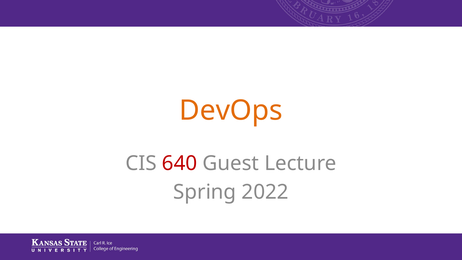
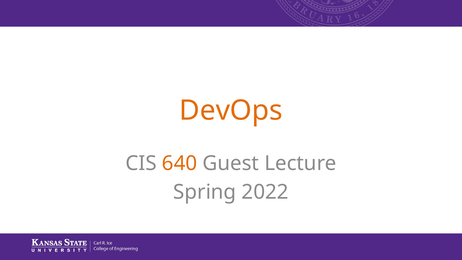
640 colour: red -> orange
